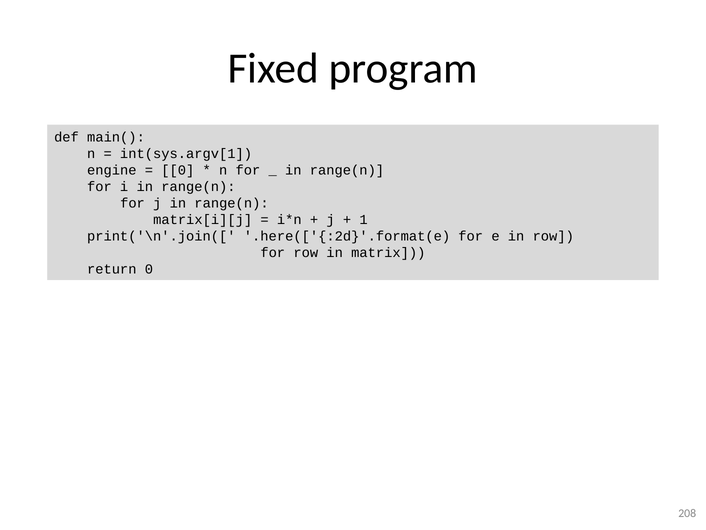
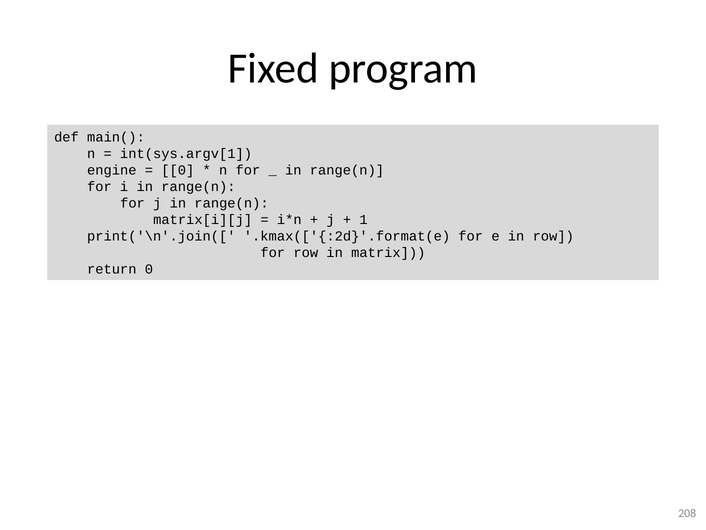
.here(['{:2d}'.format(e: .here(['{:2d}'.format(e -> .kmax(['{:2d}'.format(e
